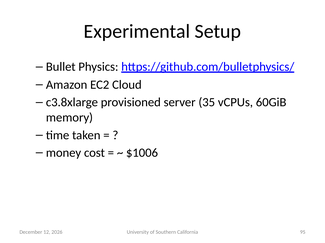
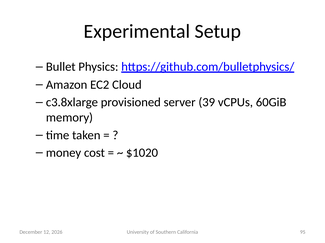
35: 35 -> 39
$1006: $1006 -> $1020
